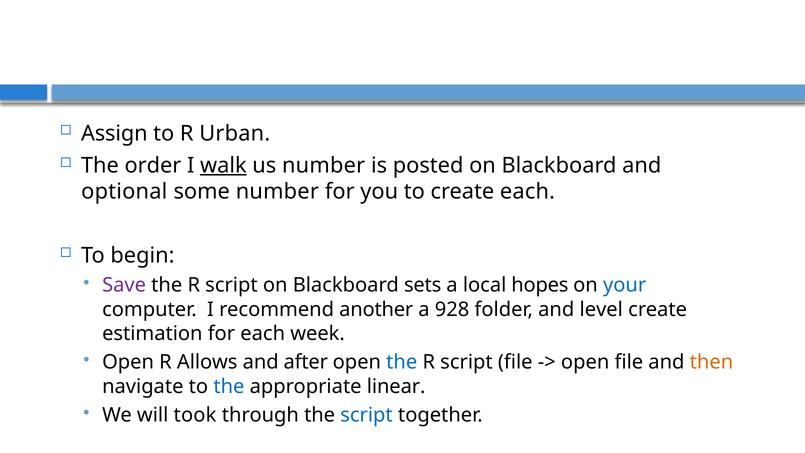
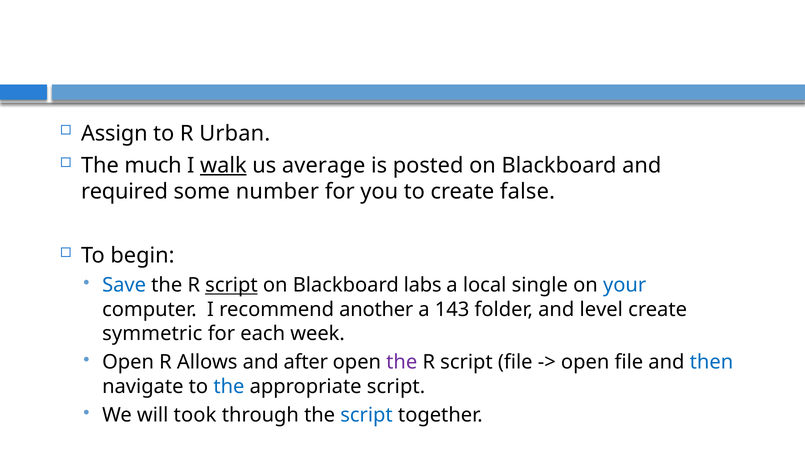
order: order -> much
us number: number -> average
optional: optional -> required
create each: each -> false
Save colour: purple -> blue
script at (231, 285) underline: none -> present
sets: sets -> labs
hopes: hopes -> single
928: 928 -> 143
estimation: estimation -> symmetric
the at (402, 362) colour: blue -> purple
then colour: orange -> blue
appropriate linear: linear -> script
